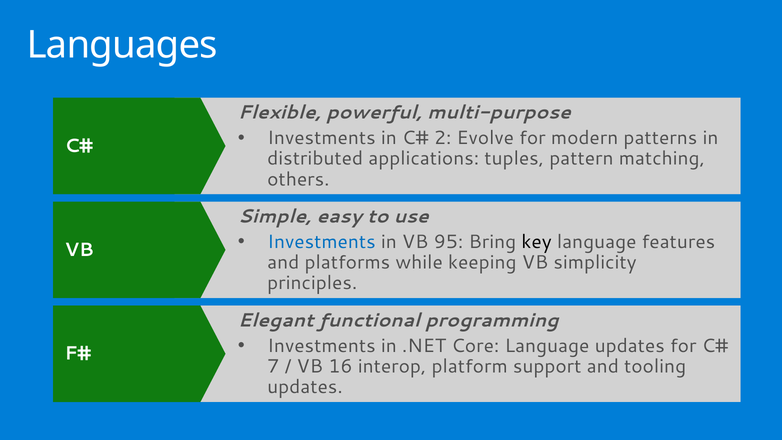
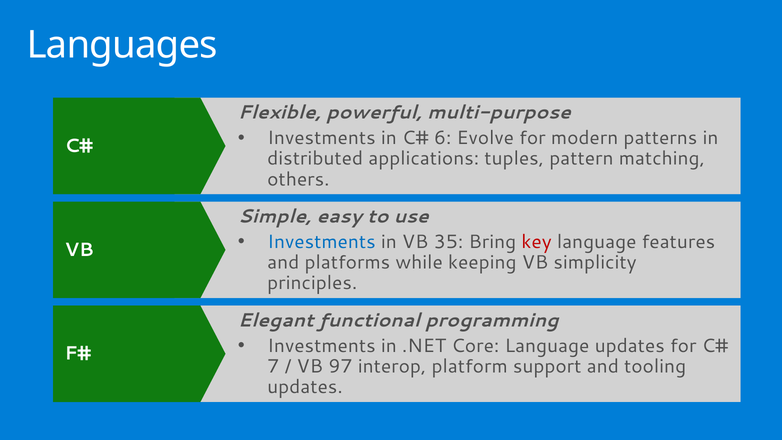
2: 2 -> 6
95: 95 -> 35
key colour: black -> red
16: 16 -> 97
